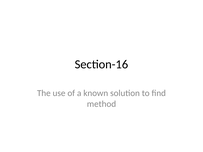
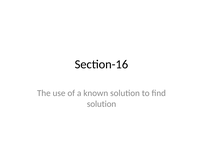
method at (101, 104): method -> solution
